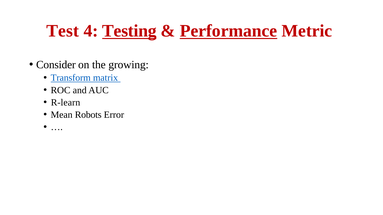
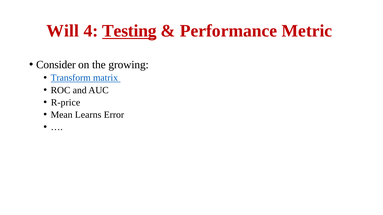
Test: Test -> Will
Performance underline: present -> none
R-learn: R-learn -> R-price
Robots: Robots -> Learns
